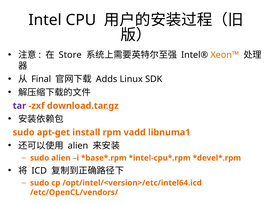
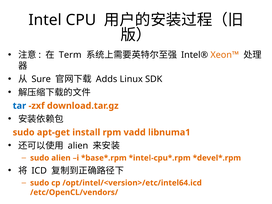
Store: Store -> Term
Final: Final -> Sure
tar colour: purple -> blue
